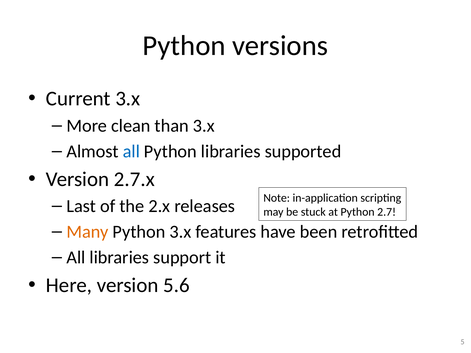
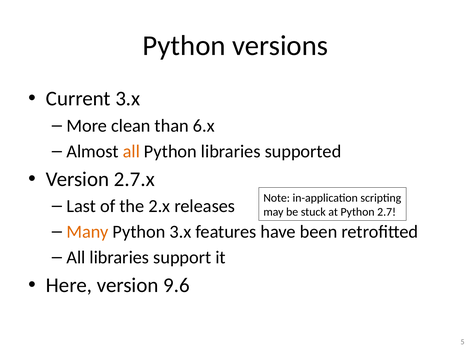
than 3.x: 3.x -> 6.x
all at (131, 151) colour: blue -> orange
5.6: 5.6 -> 9.6
